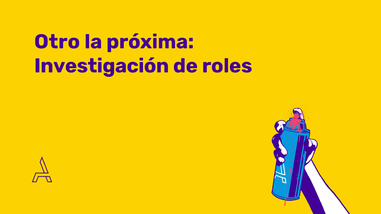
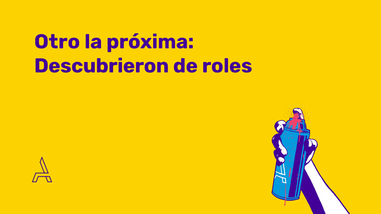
Investigación: Investigación -> Descubrieron
